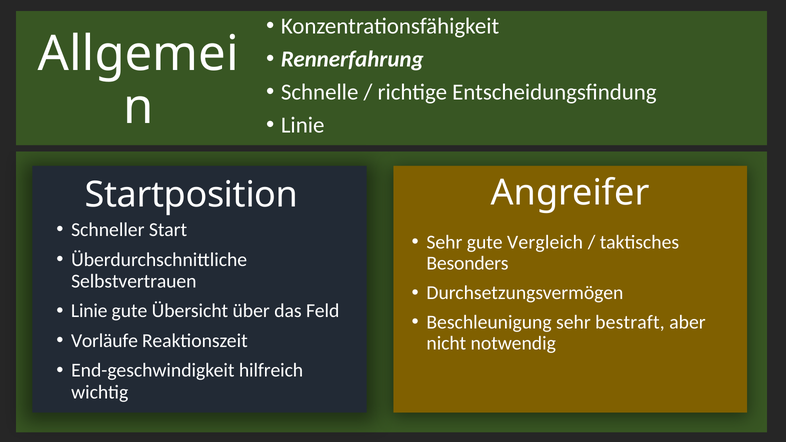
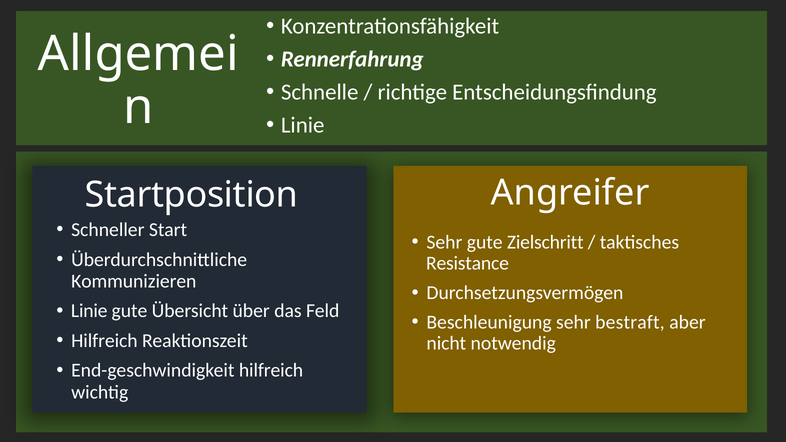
Vergleich: Vergleich -> Zielschritt
Besonders: Besonders -> Resistance
Selbstvertrauen: Selbstvertrauen -> Kommunizieren
Vorläufe at (104, 341): Vorläufe -> Hilfreich
